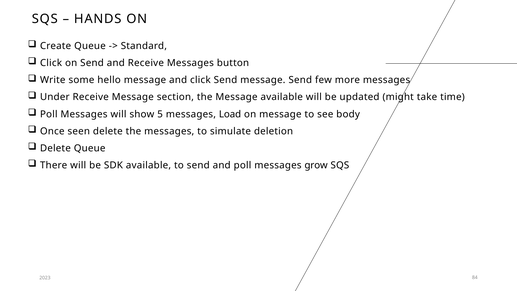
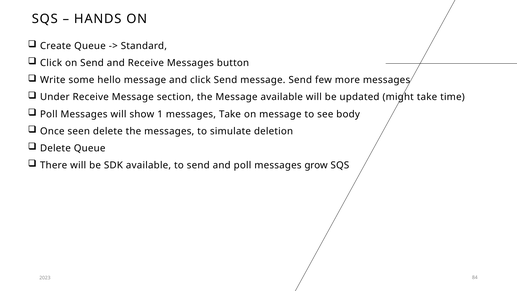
5: 5 -> 1
messages Load: Load -> Take
